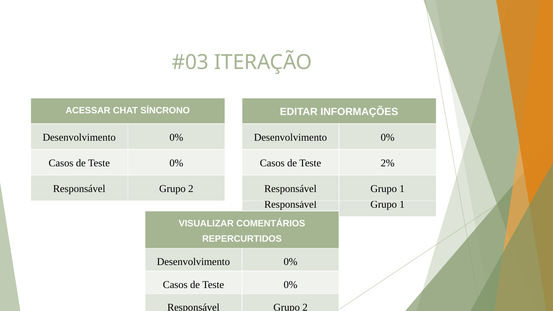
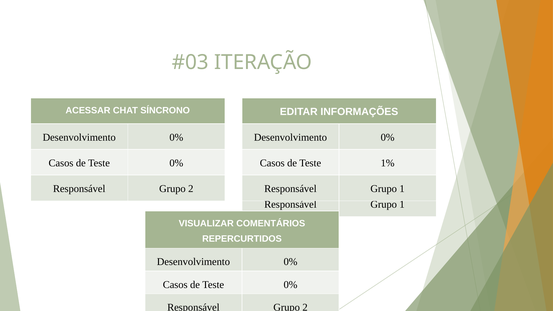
2%: 2% -> 1%
